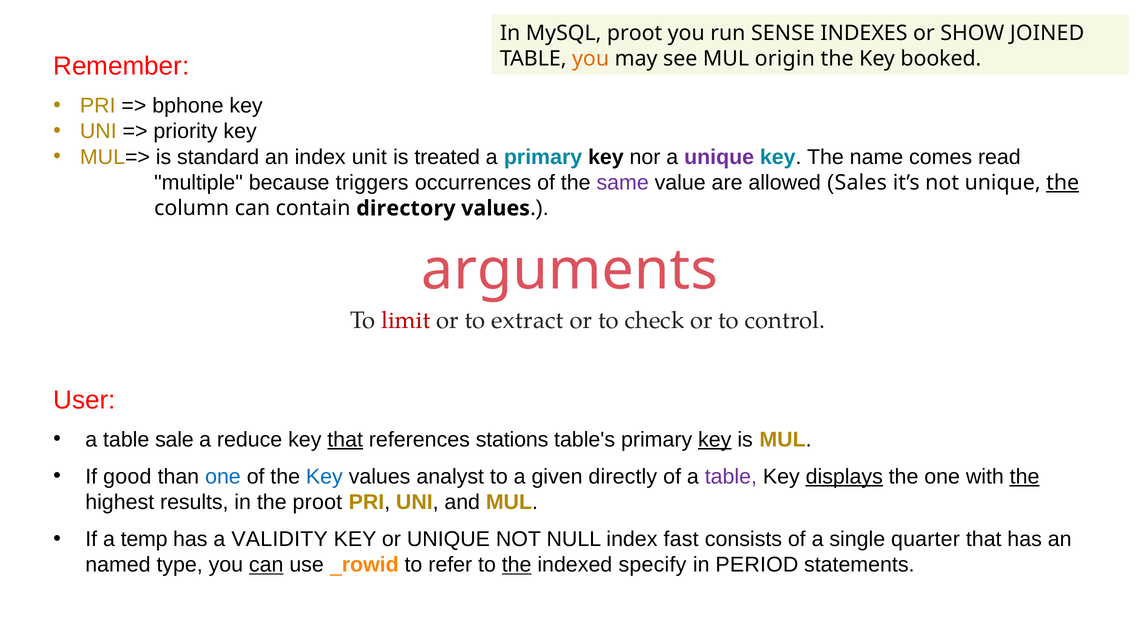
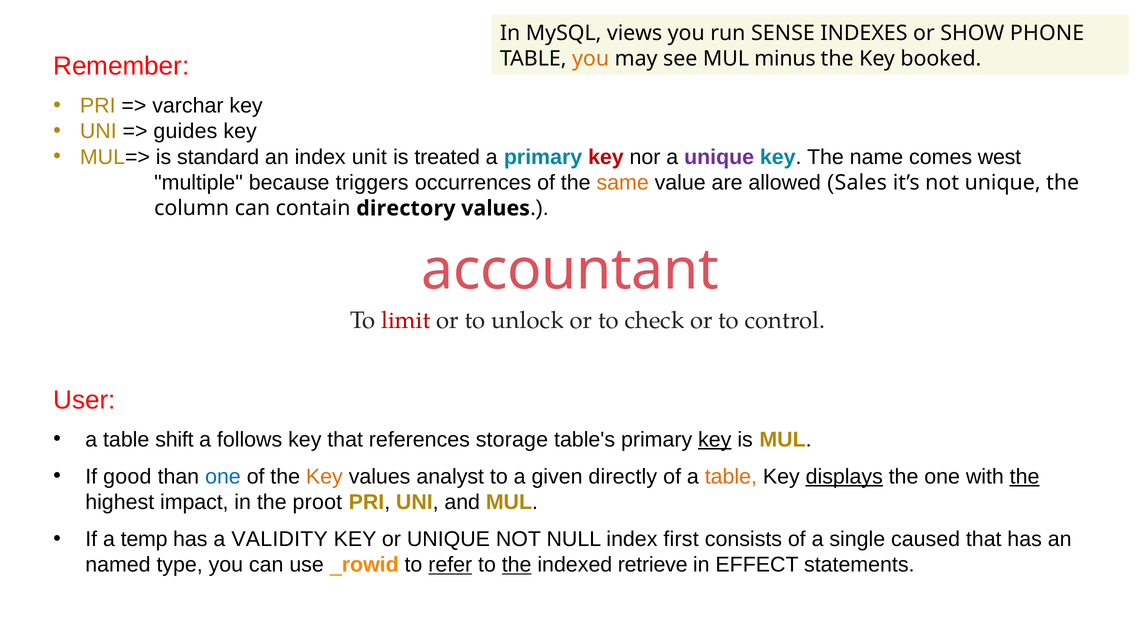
MySQL proot: proot -> views
JOINED: JOINED -> PHONE
origin: origin -> minus
bphone: bphone -> varchar
priority: priority -> guides
key at (606, 157) colour: black -> red
read: read -> west
same colour: purple -> orange
the at (1063, 183) underline: present -> none
arguments: arguments -> accountant
extract: extract -> unlock
sale: sale -> shift
reduce: reduce -> follows
that at (345, 440) underline: present -> none
stations: stations -> storage
Key at (324, 477) colour: blue -> orange
table at (731, 477) colour: purple -> orange
results: results -> impact
fast: fast -> first
quarter: quarter -> caused
can at (266, 565) underline: present -> none
refer underline: none -> present
specify: specify -> retrieve
PERIOD: PERIOD -> EFFECT
